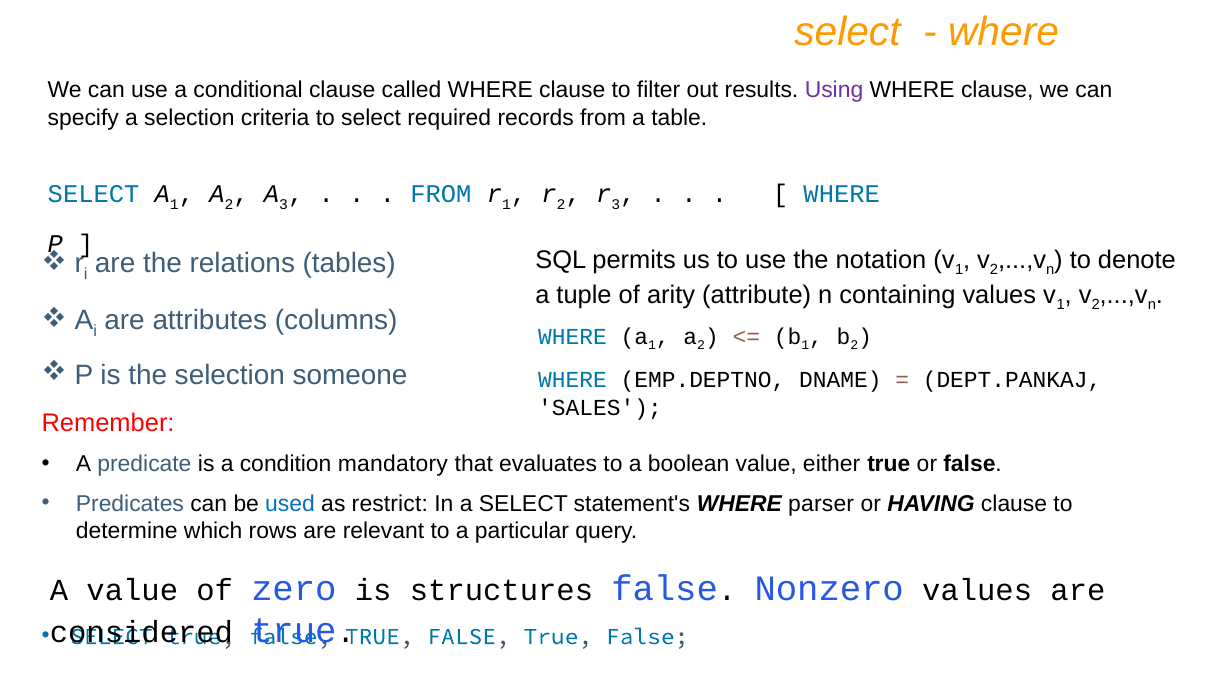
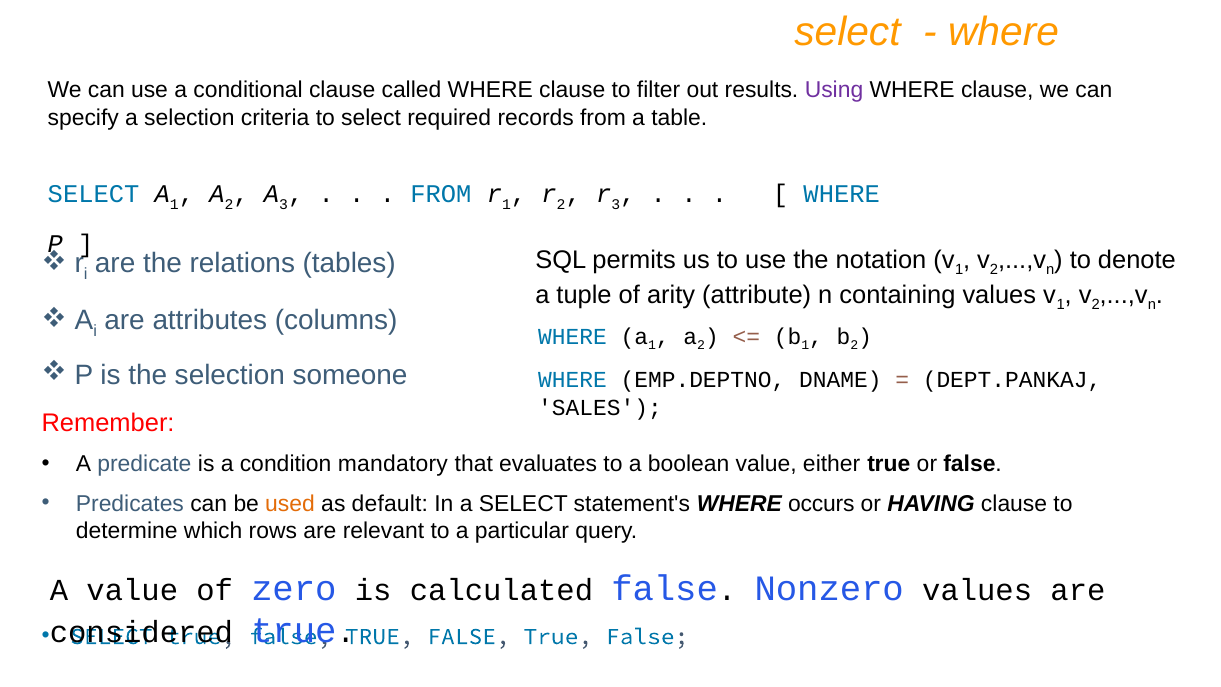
used colour: blue -> orange
restrict: restrict -> default
parser: parser -> occurs
structures: structures -> calculated
